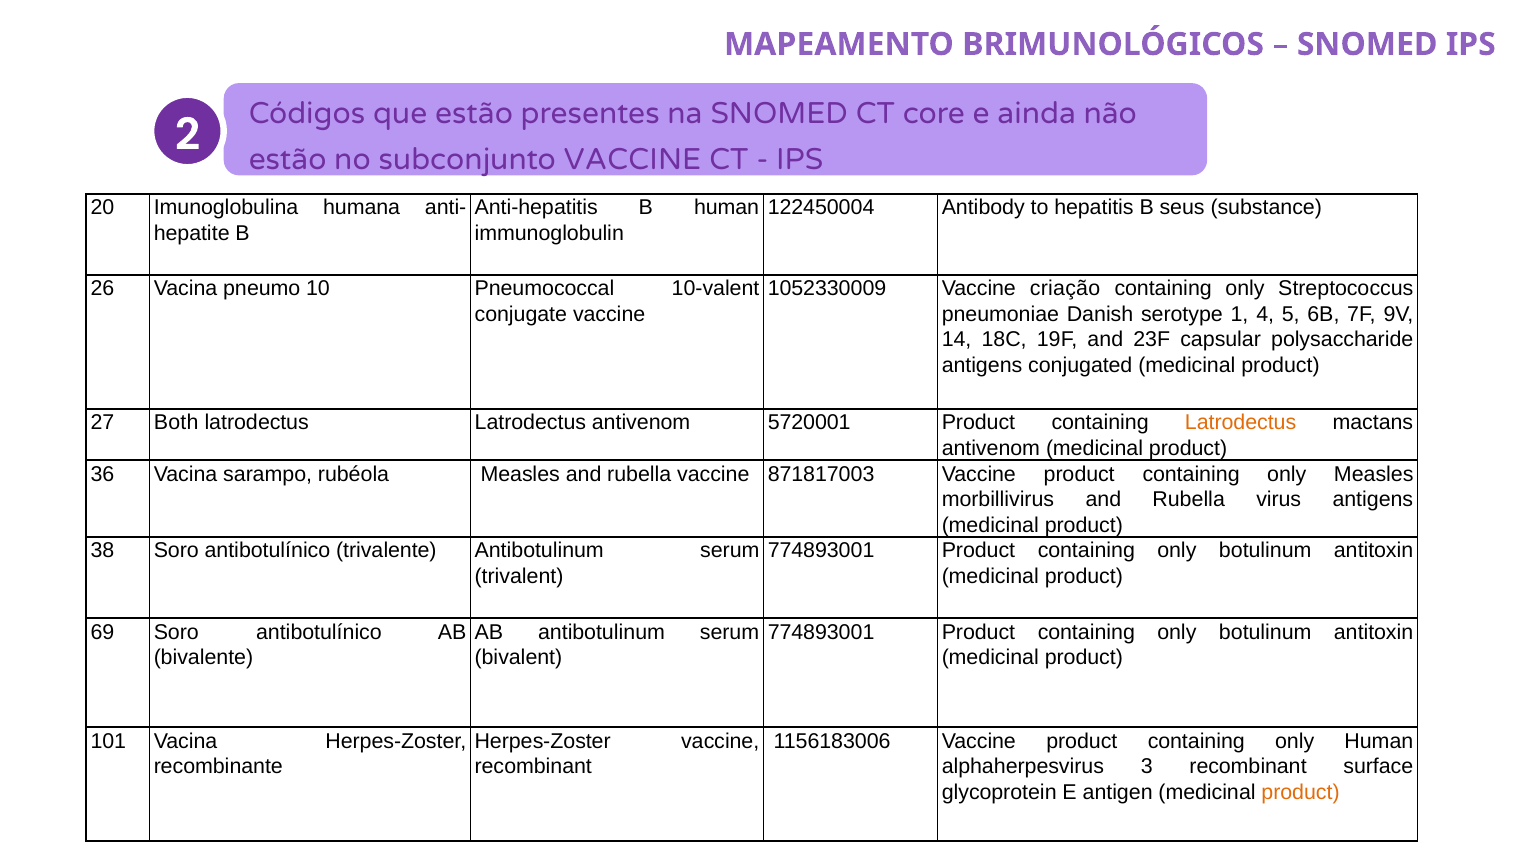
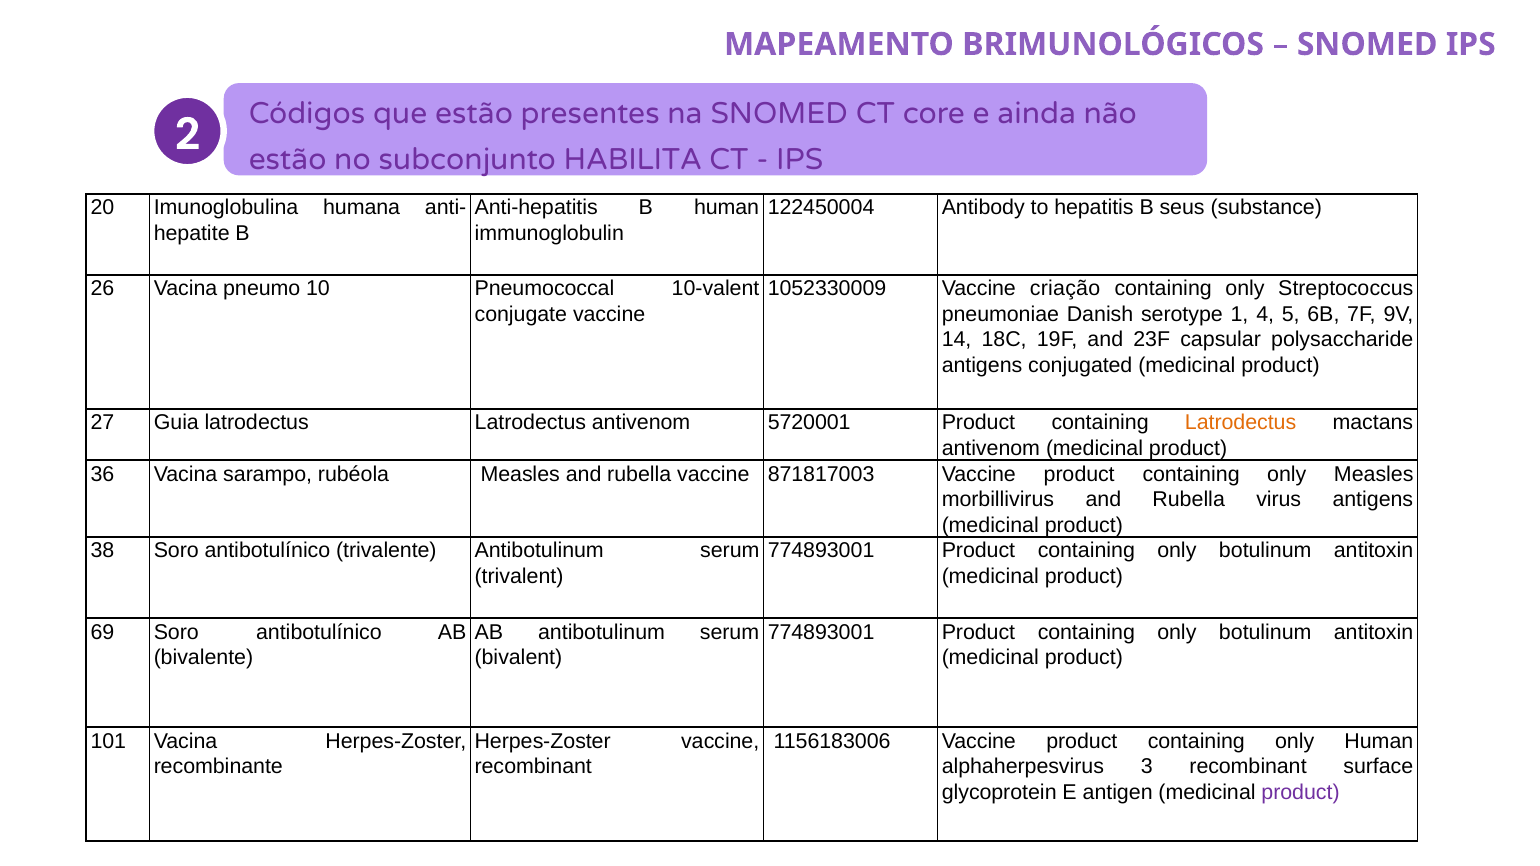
subconjunto VACCINE: VACCINE -> HABILITA
Both: Both -> Guia
product at (1301, 793) colour: orange -> purple
